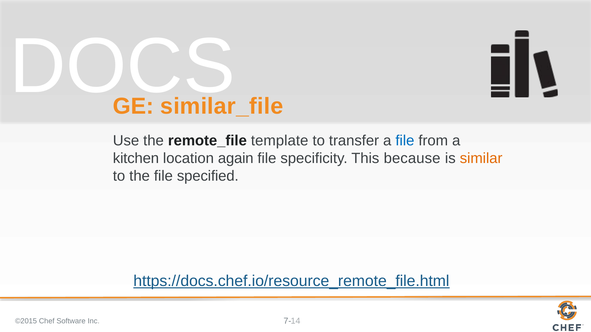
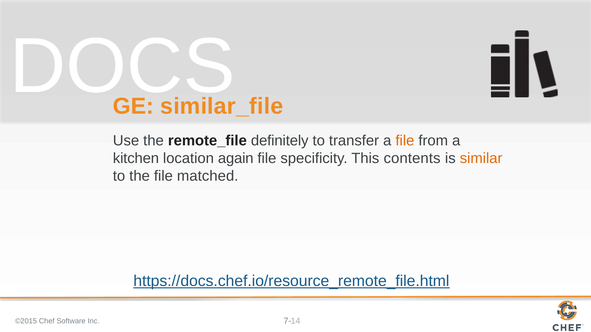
template: template -> definitely
file at (405, 141) colour: blue -> orange
because: because -> contents
specified: specified -> matched
